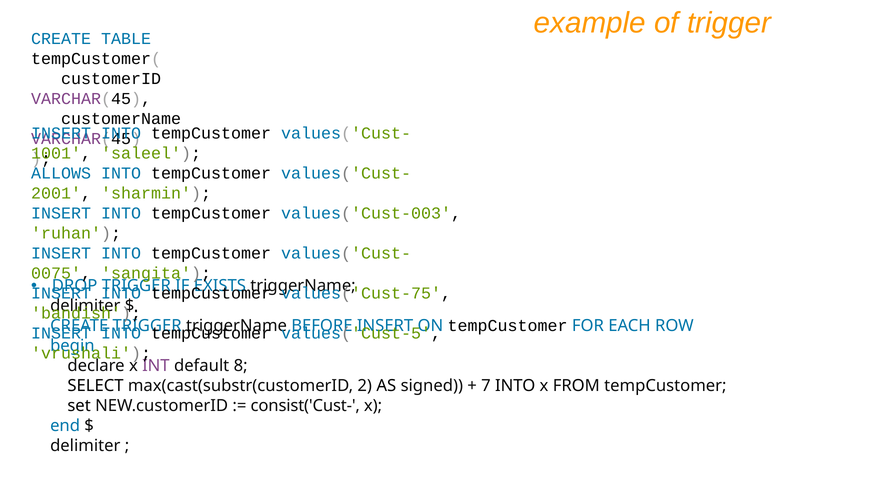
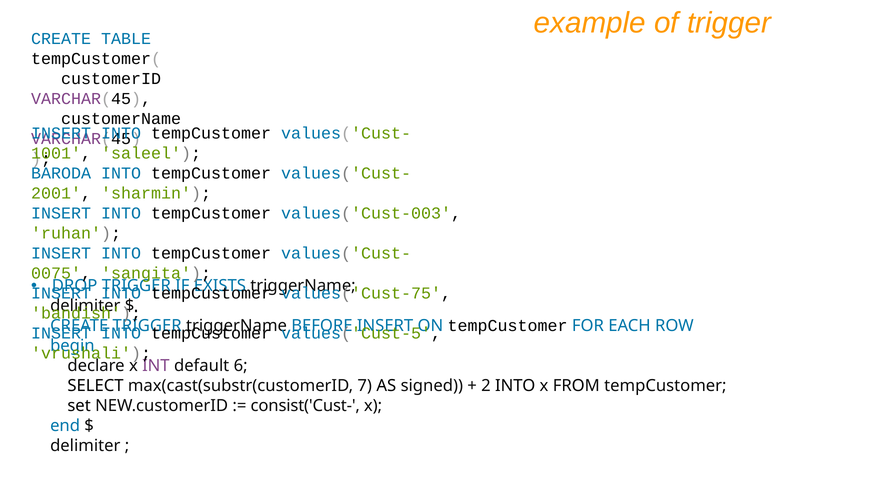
ALLOWS: ALLOWS -> BARODA
8: 8 -> 6
2: 2 -> 7
7: 7 -> 2
